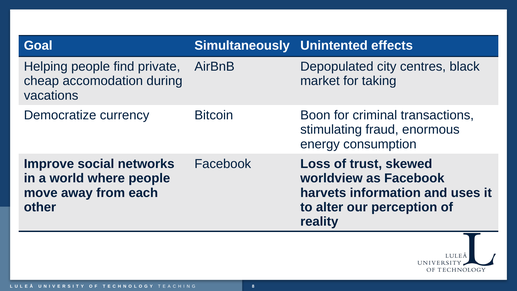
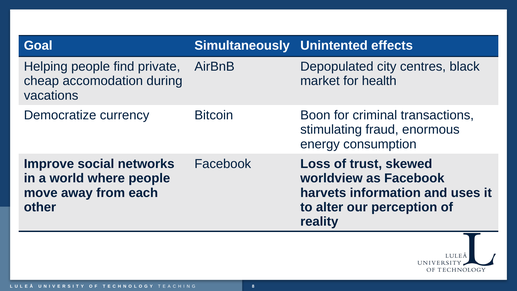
taking: taking -> health
